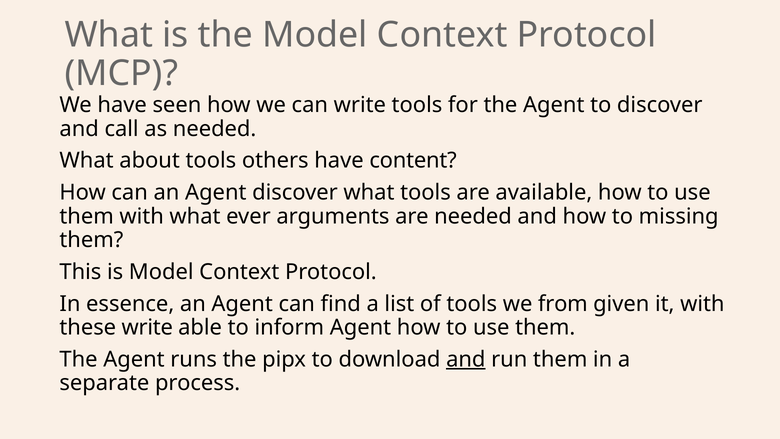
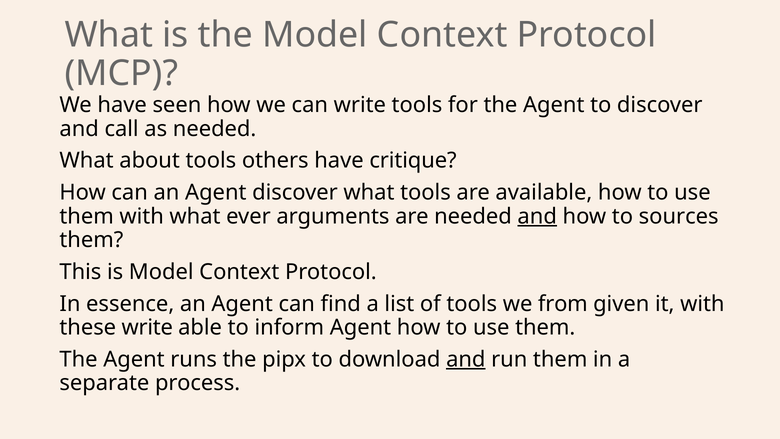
content: content -> critique
and at (537, 216) underline: none -> present
missing: missing -> sources
